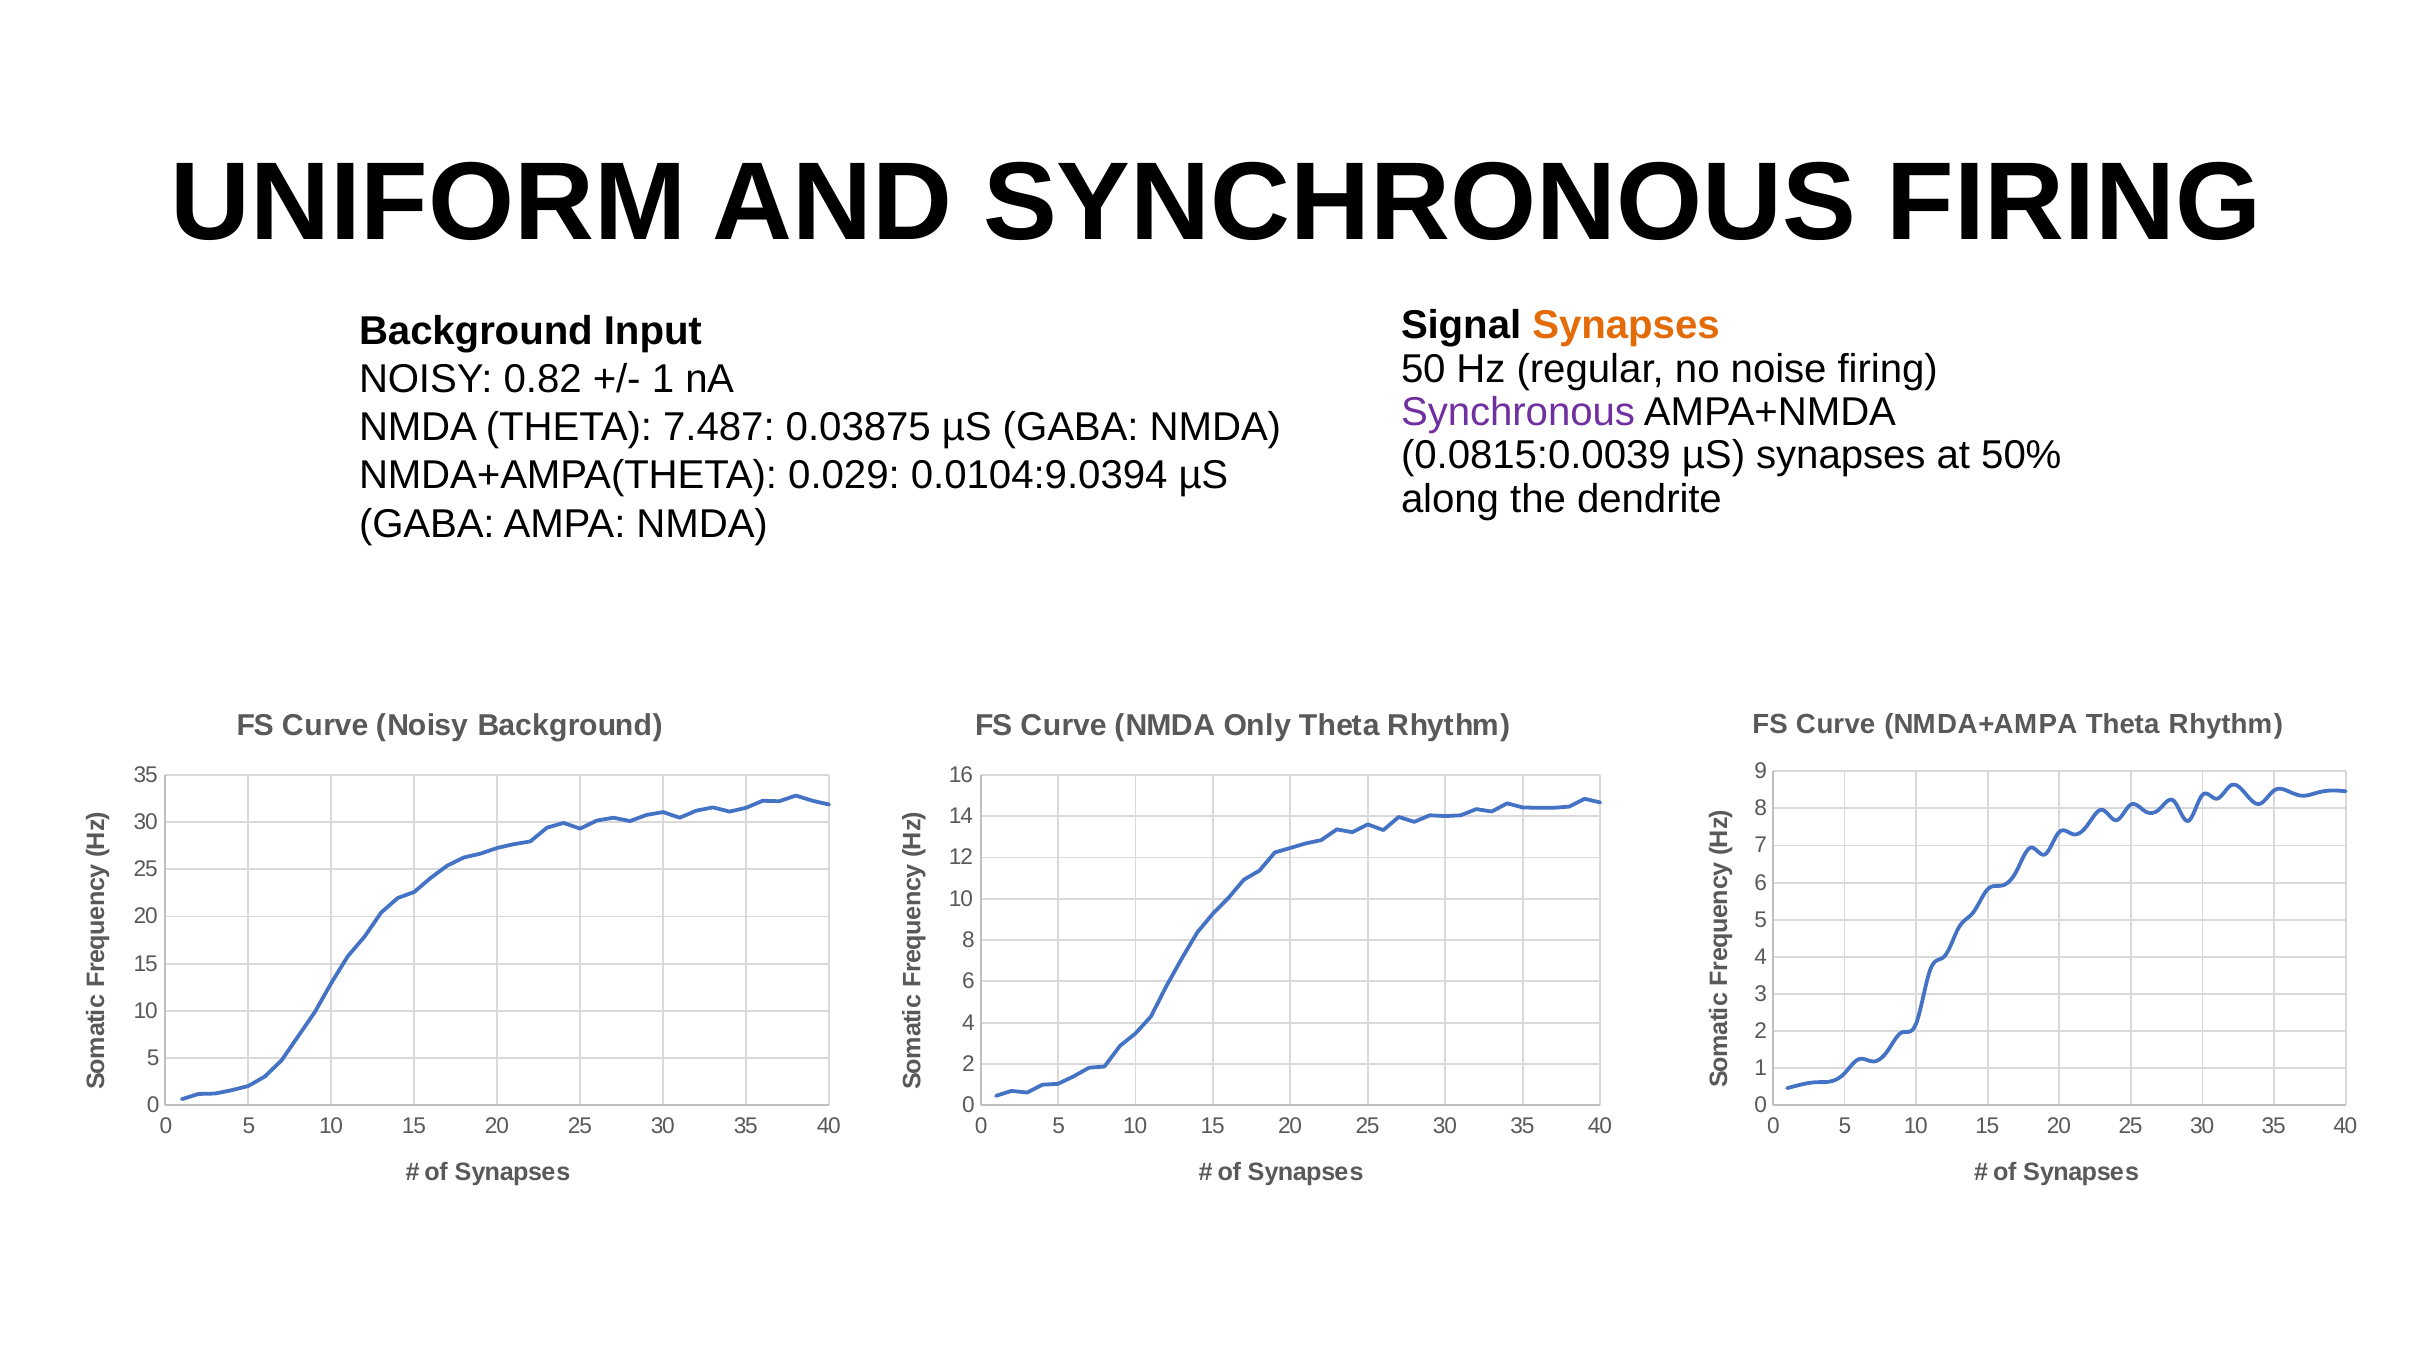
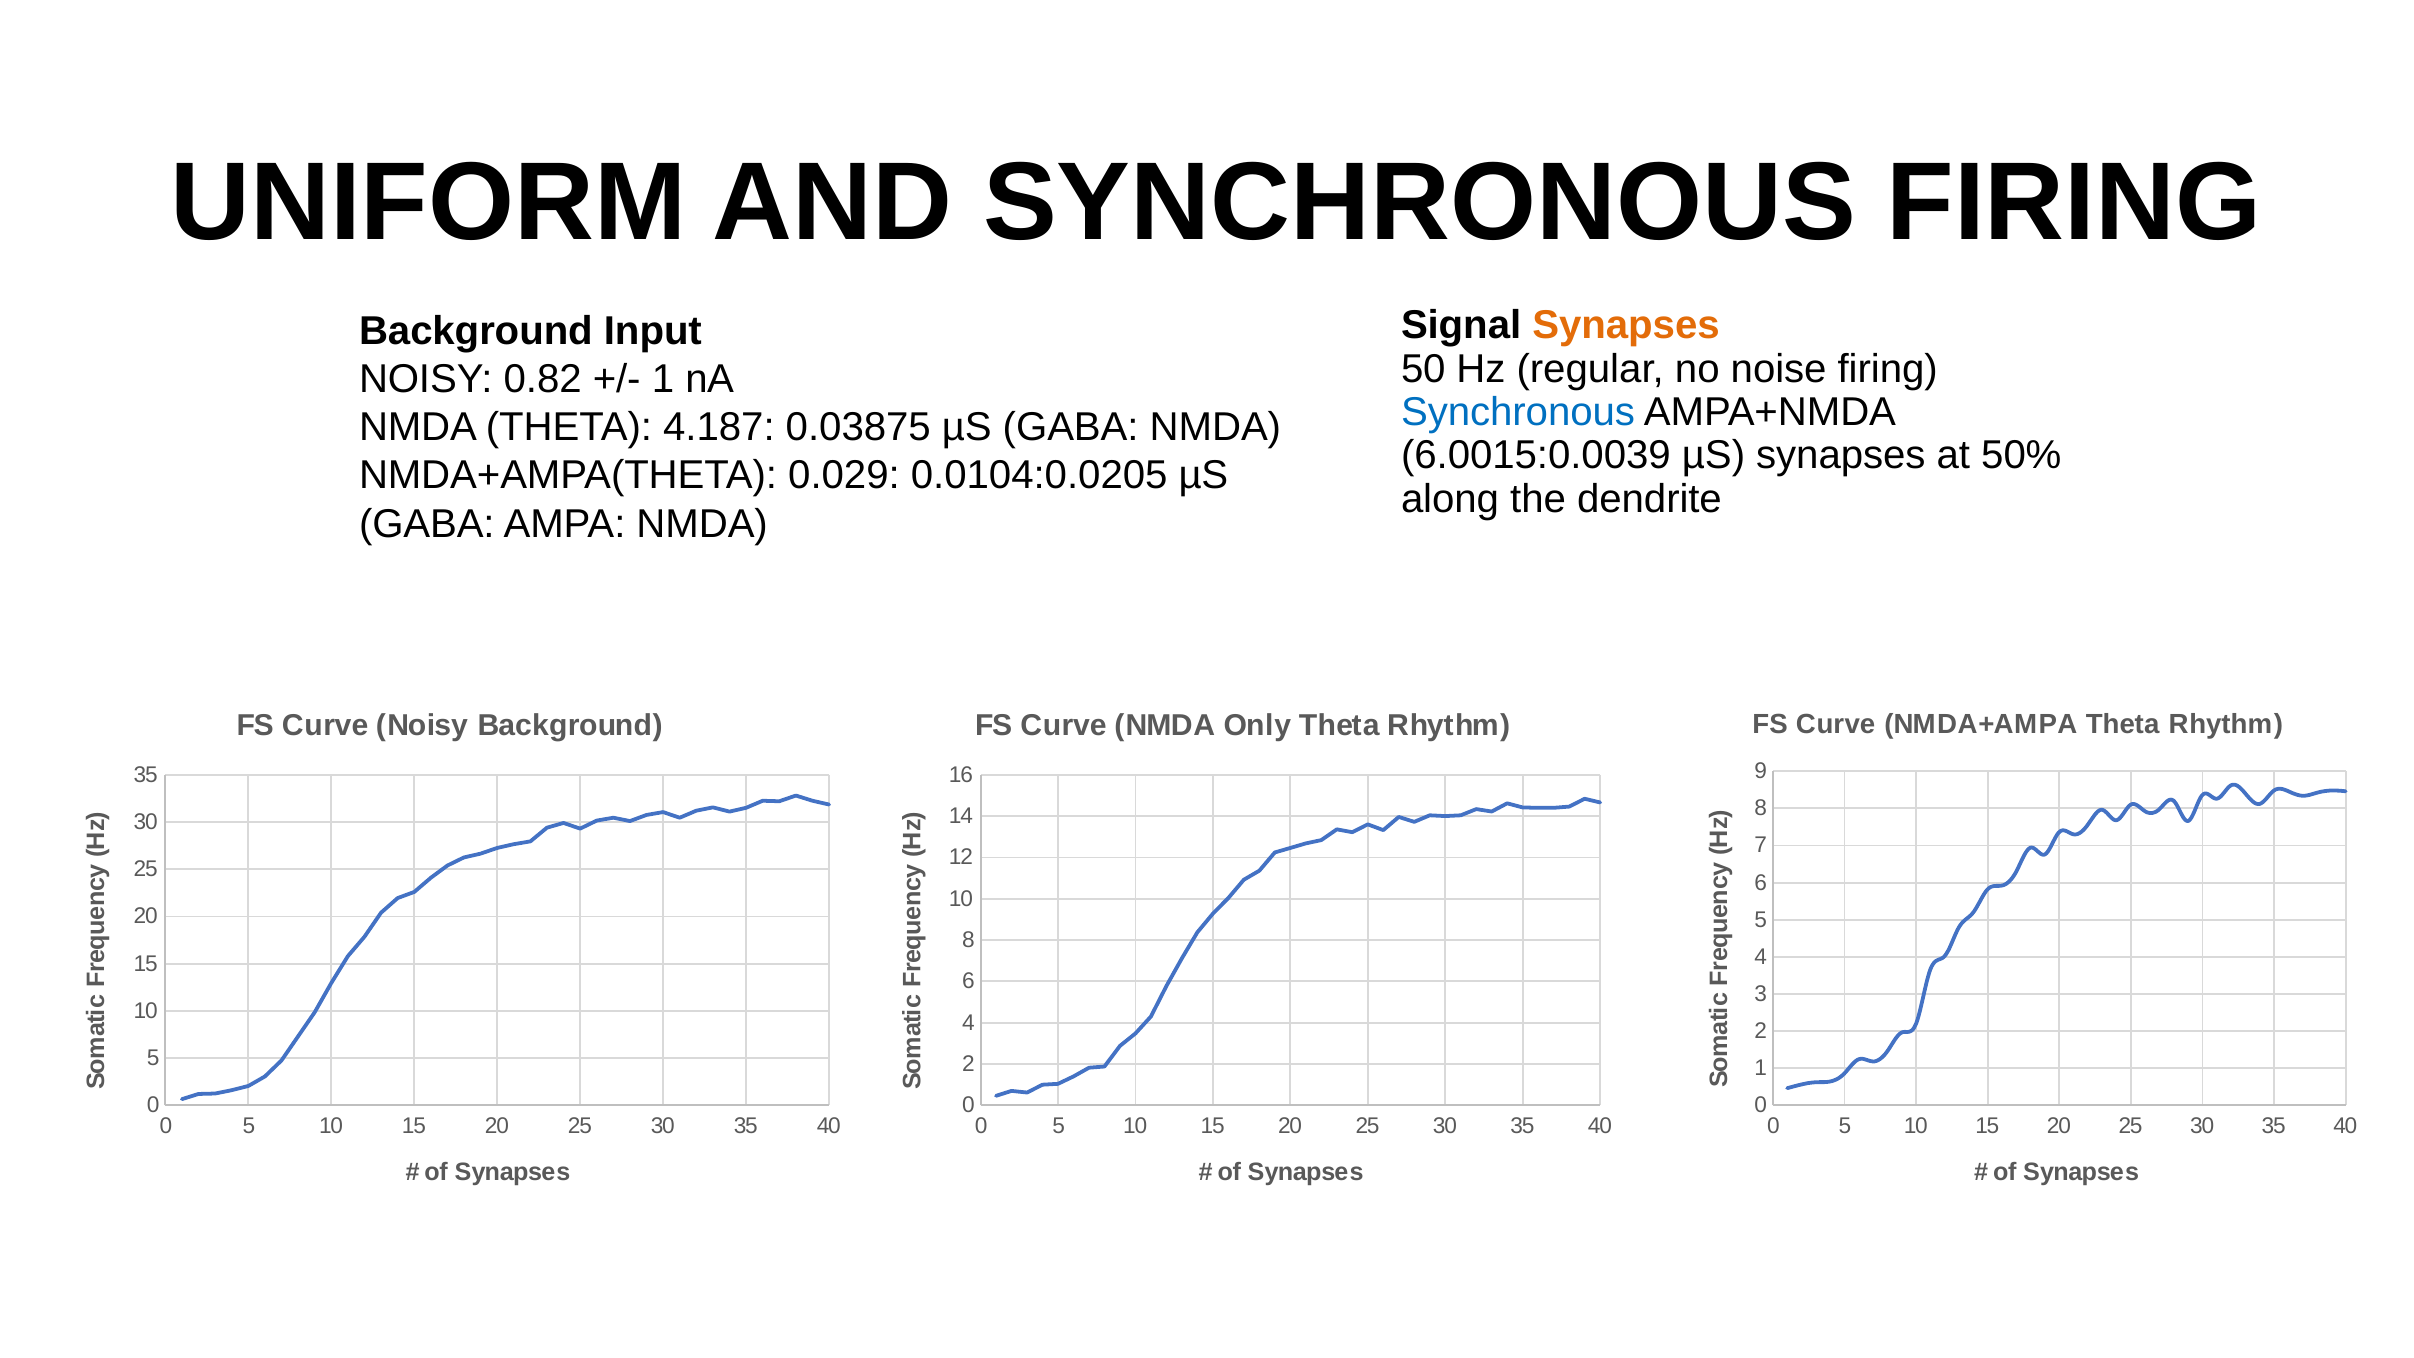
Synchronous at (1518, 412) colour: purple -> blue
7.487: 7.487 -> 4.187
0.0815:0.0039: 0.0815:0.0039 -> 6.0015:0.0039
0.0104:9.0394: 0.0104:9.0394 -> 0.0104:0.0205
